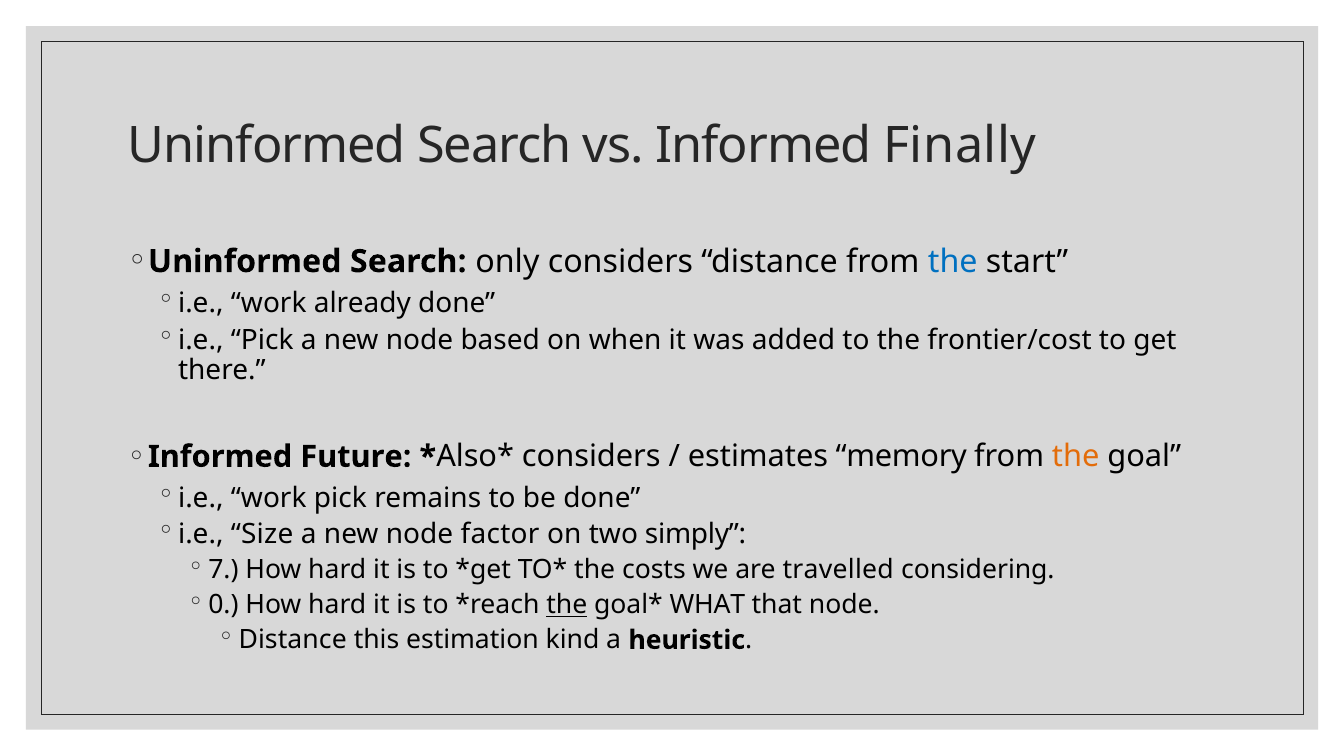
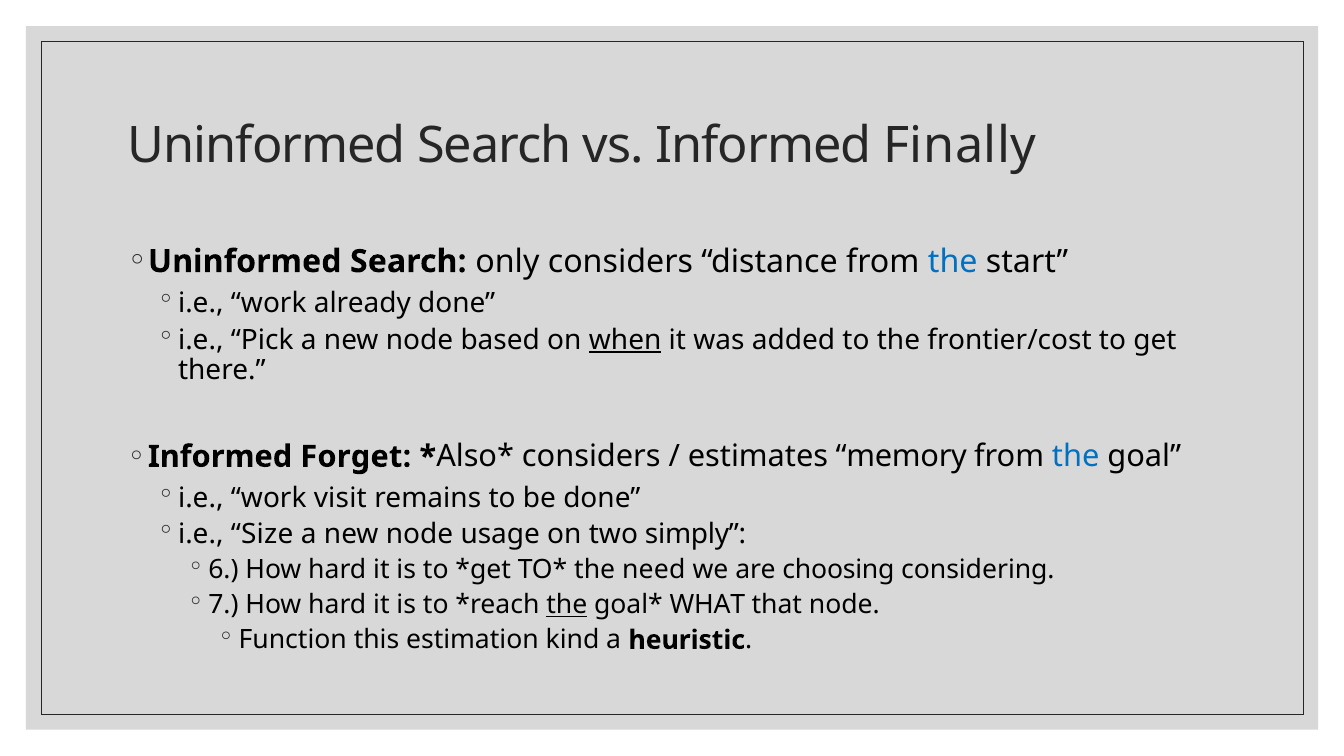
when underline: none -> present
Future: Future -> Forget
the at (1076, 457) colour: orange -> blue
work pick: pick -> visit
factor: factor -> usage
7: 7 -> 6
costs: costs -> need
travelled: travelled -> choosing
0: 0 -> 7
Distance at (293, 640): Distance -> Function
